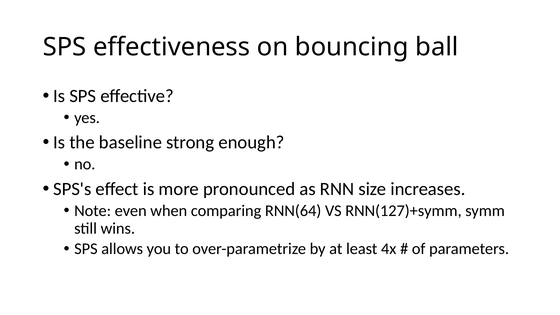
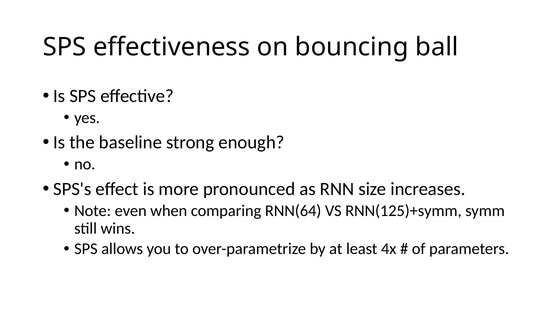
RNN(127)+symm: RNN(127)+symm -> RNN(125)+symm
